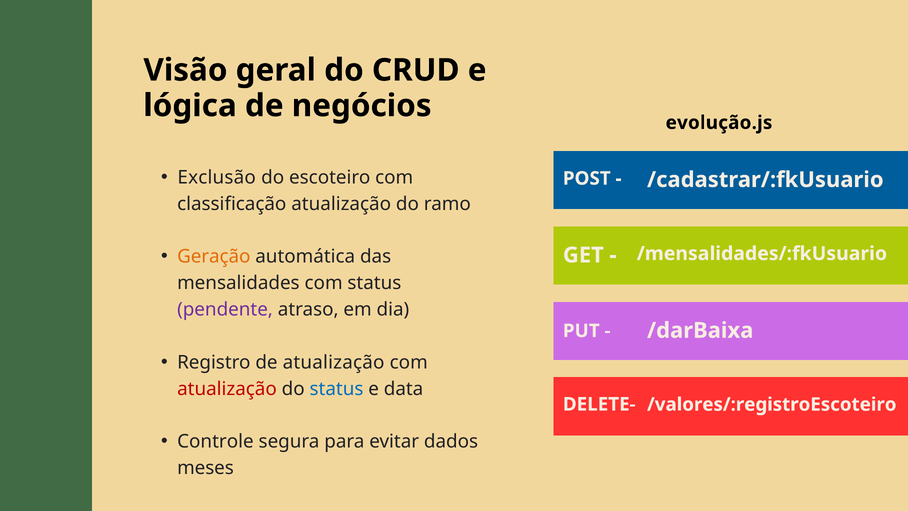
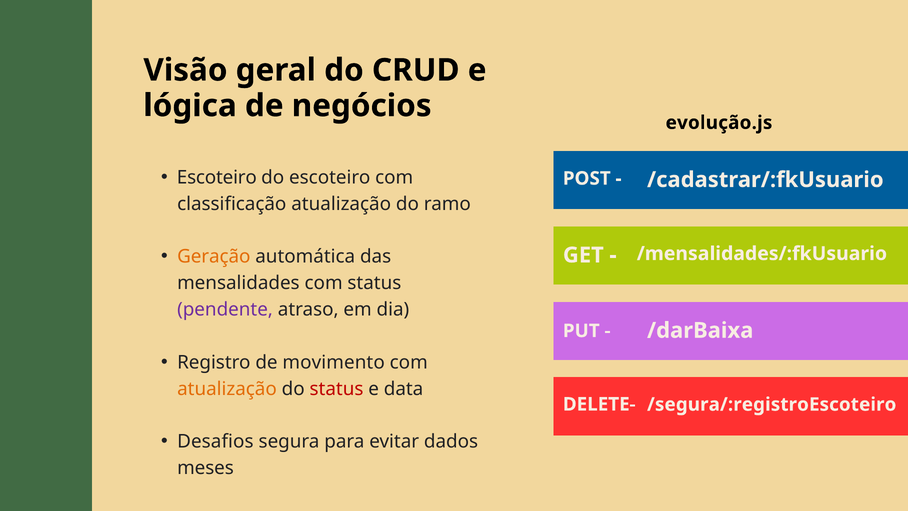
Exclusão at (217, 177): Exclusão -> Escoteiro
de atualização: atualização -> movimento
atualização at (227, 389) colour: red -> orange
status at (337, 389) colour: blue -> red
/valores/:registroEscoteiro: /valores/:registroEscoteiro -> /segura/:registroEscoteiro
Controle: Controle -> Desafios
